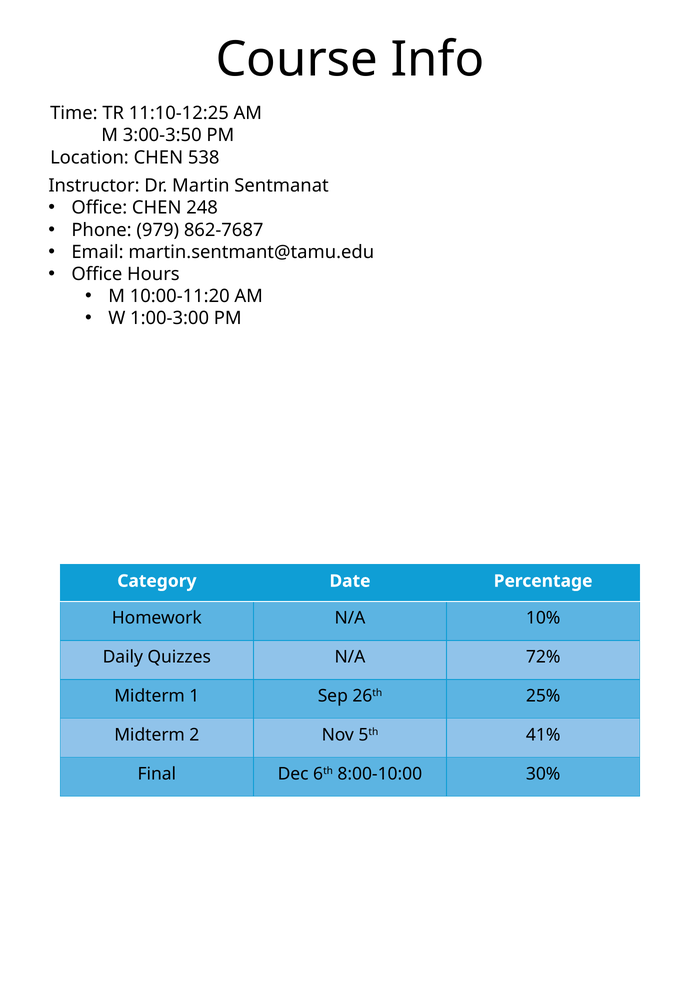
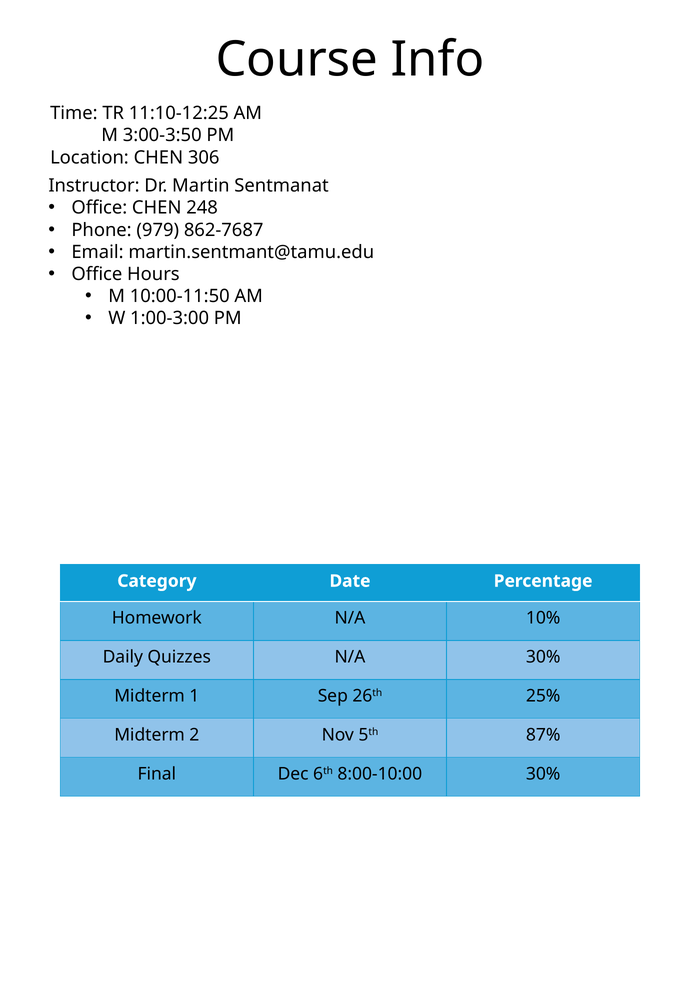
538: 538 -> 306
10:00-11:20: 10:00-11:20 -> 10:00-11:50
N/A 72%: 72% -> 30%
41%: 41% -> 87%
